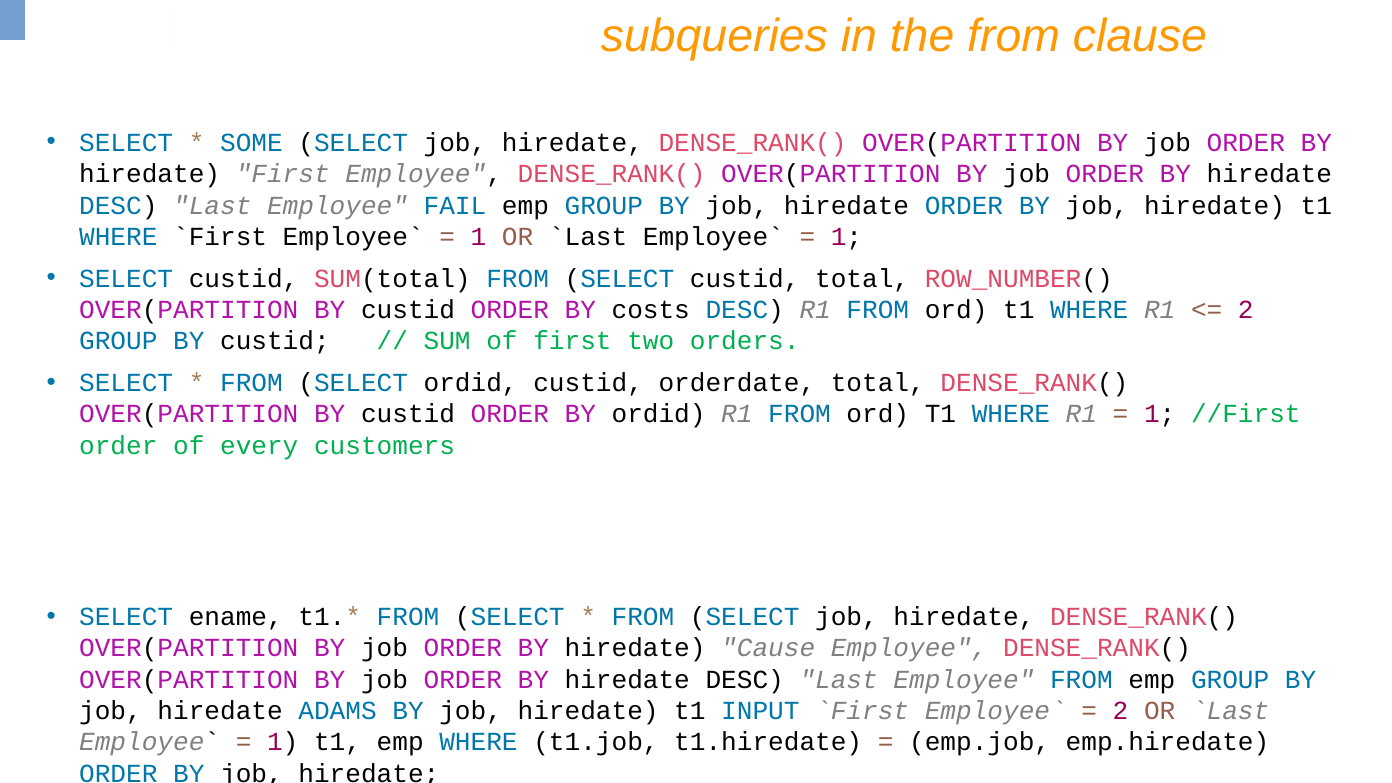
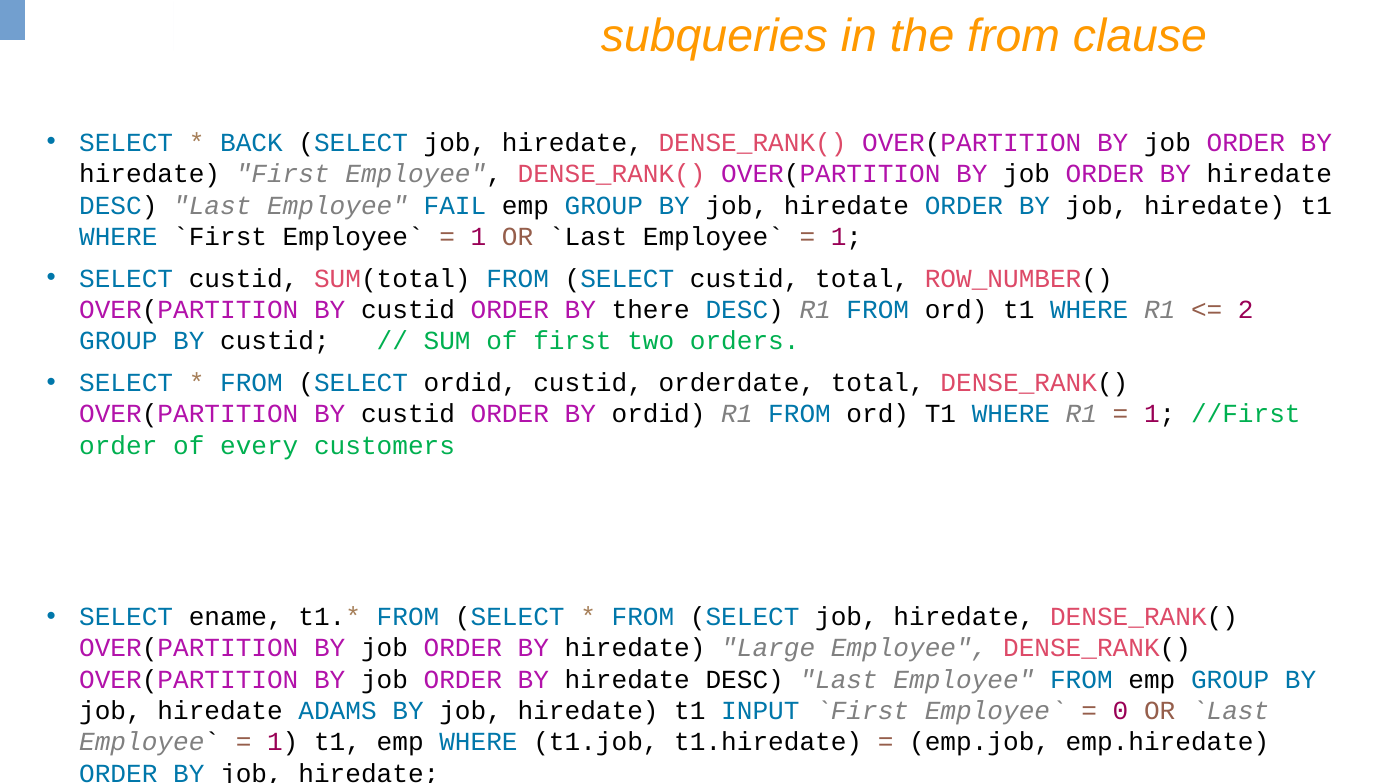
SOME: SOME -> BACK
costs: costs -> there
Cause: Cause -> Large
2 at (1121, 711): 2 -> 0
